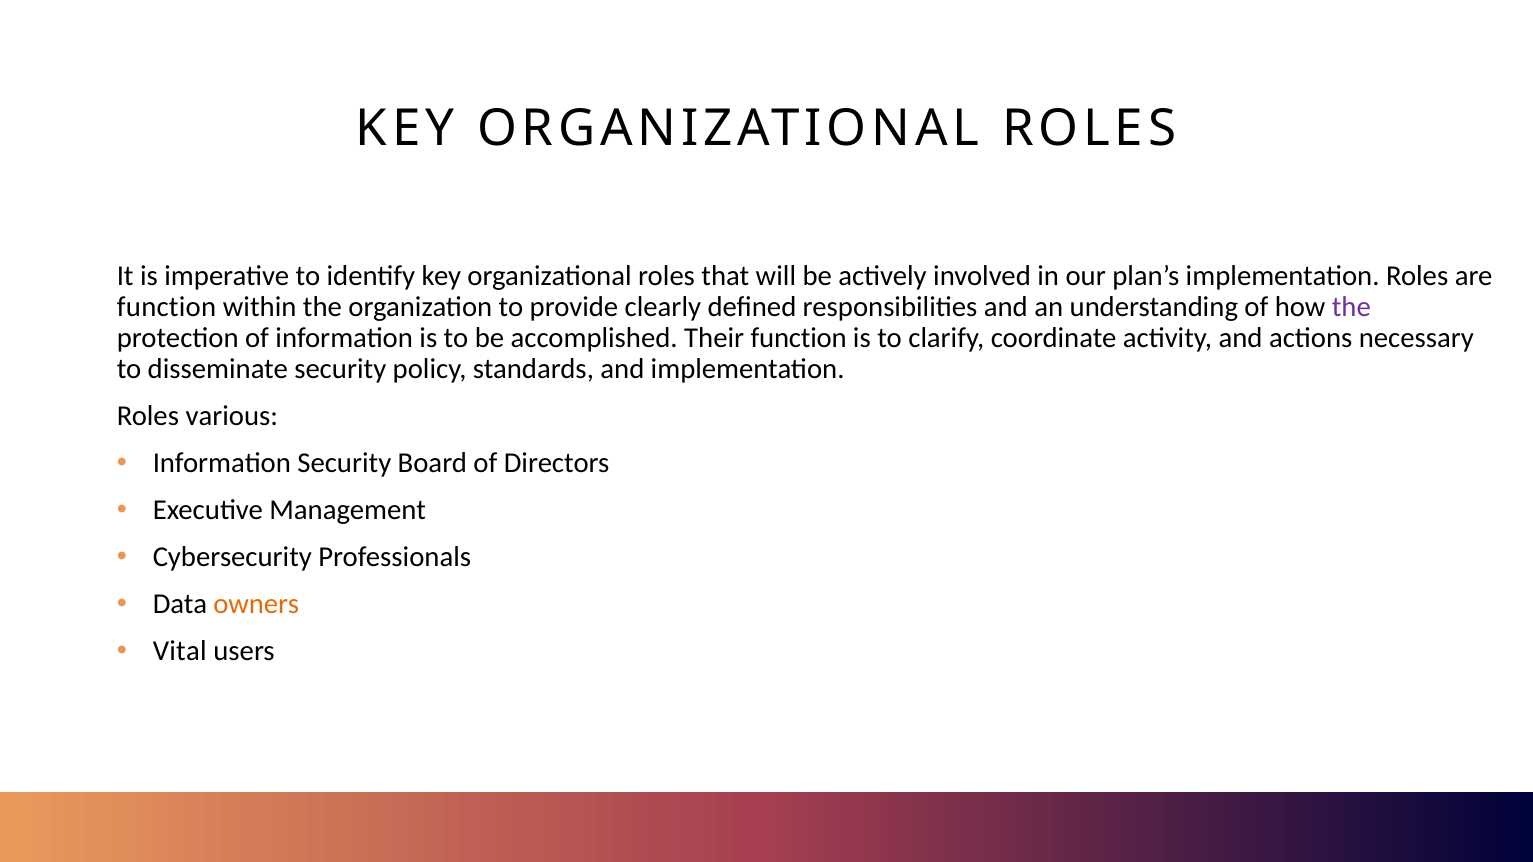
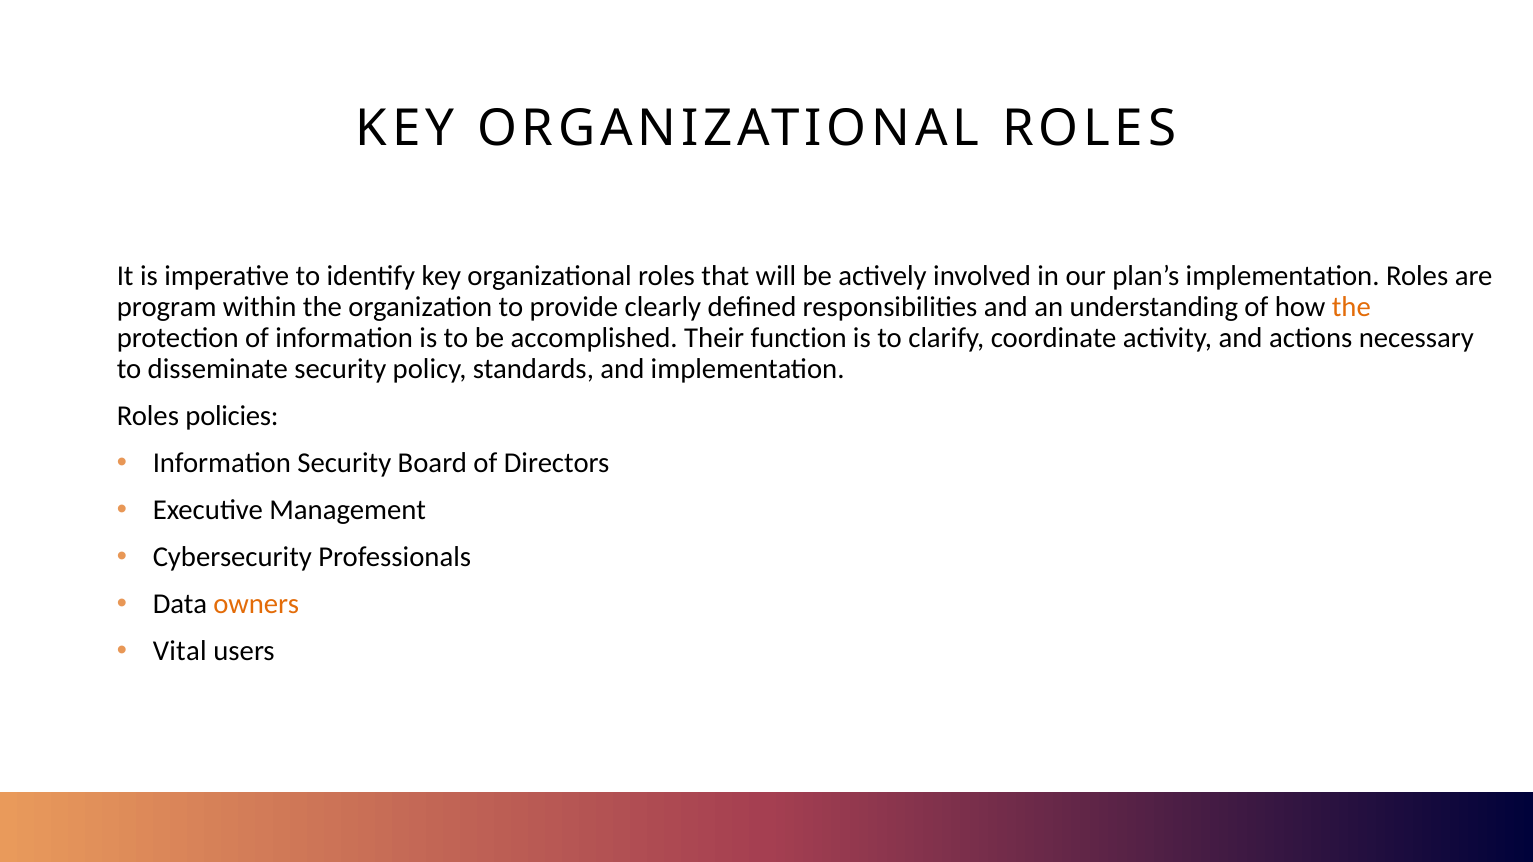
function at (167, 307): function -> program
the at (1351, 307) colour: purple -> orange
various: various -> policies
